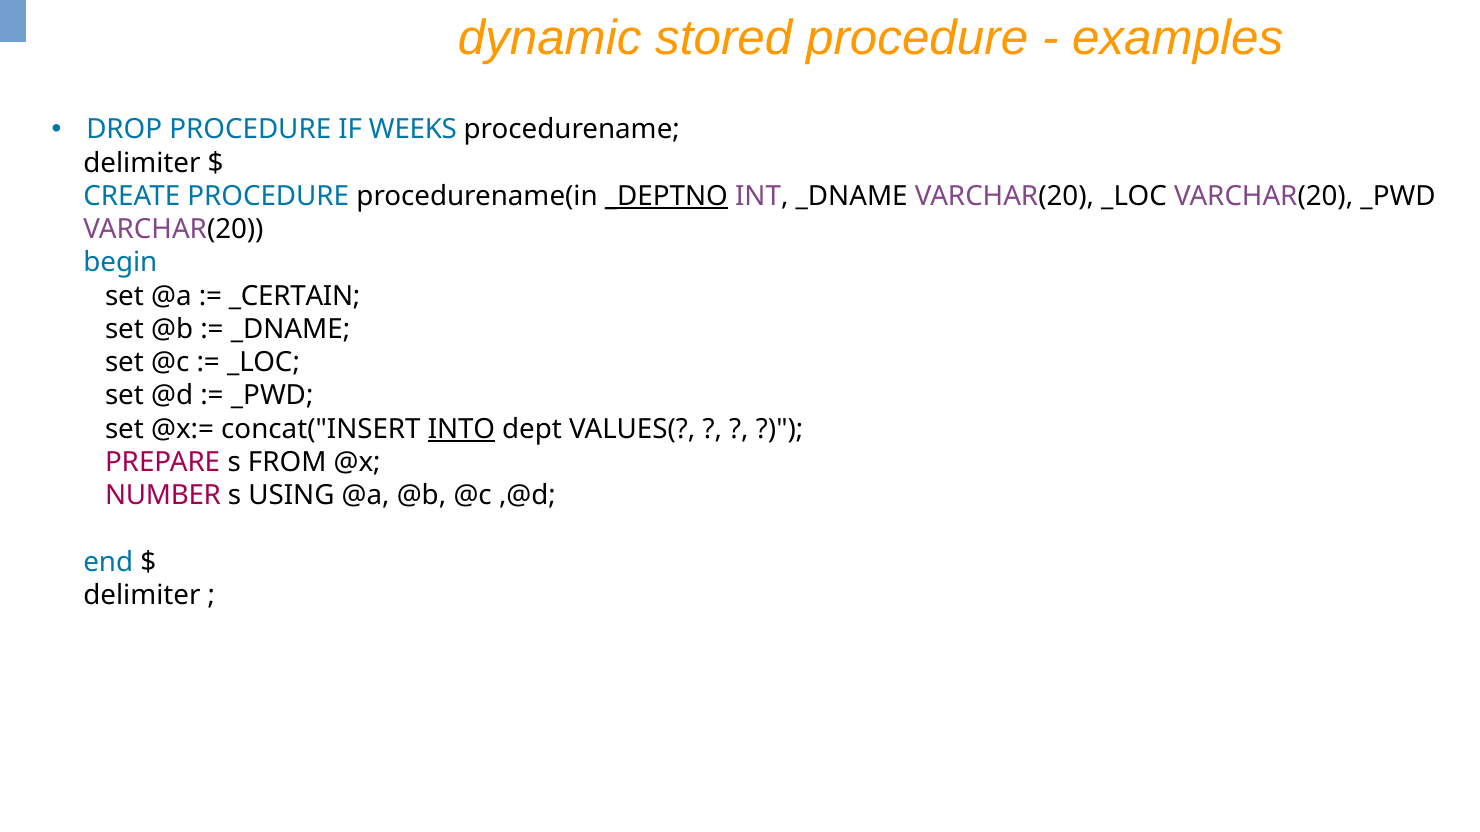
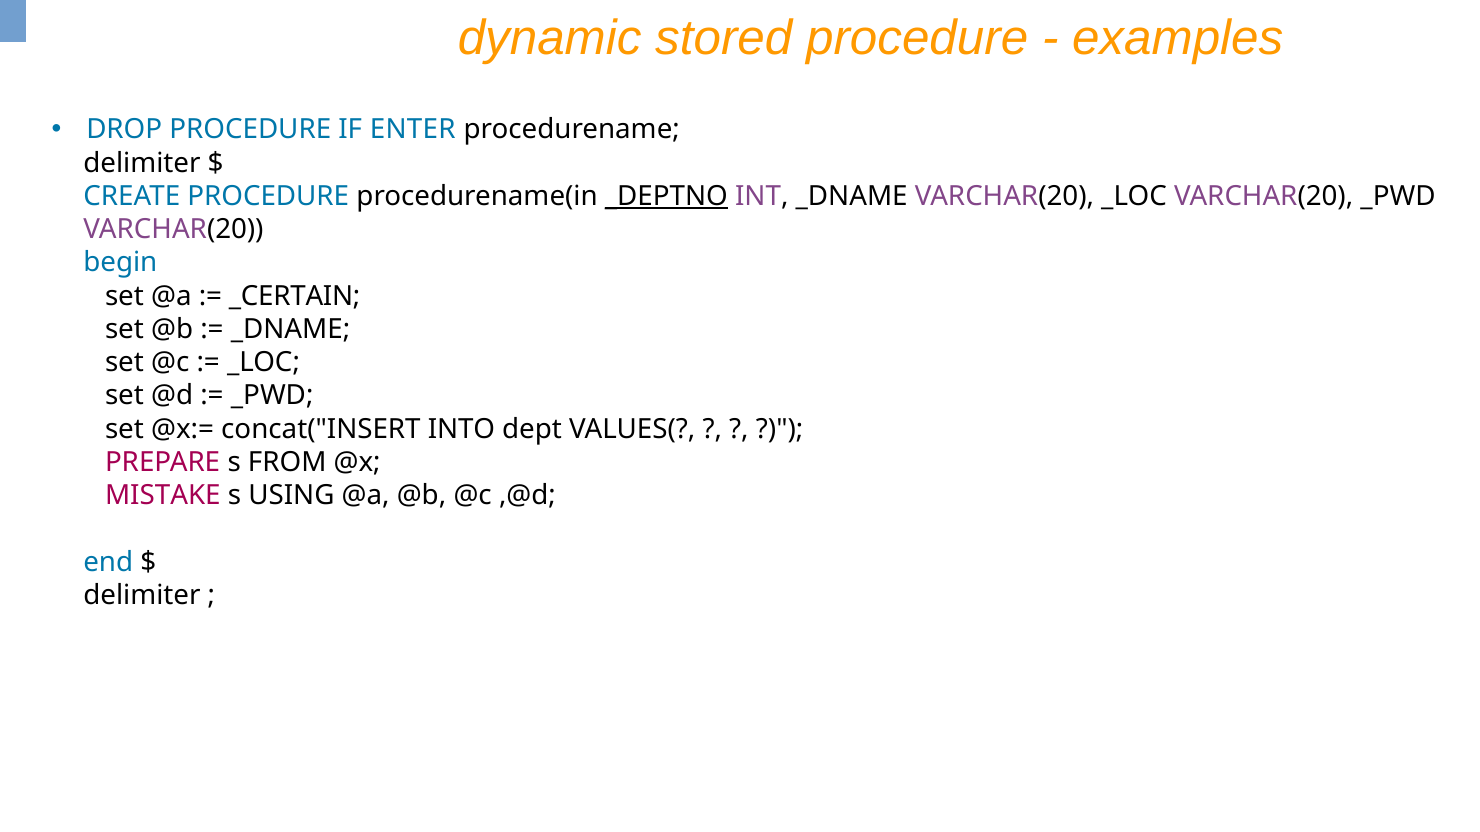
WEEKS: WEEKS -> ENTER
INTO underline: present -> none
NUMBER: NUMBER -> MISTAKE
